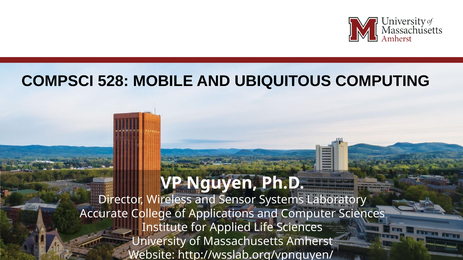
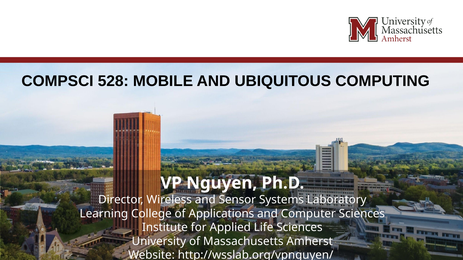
Accurate: Accurate -> Learning
